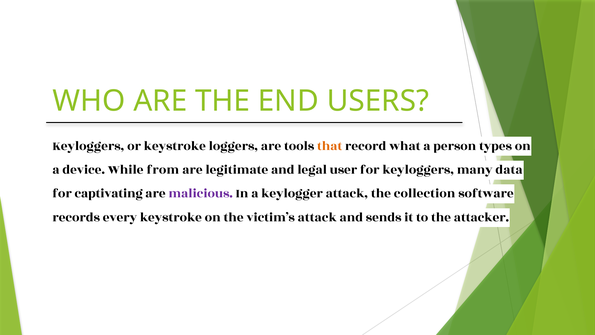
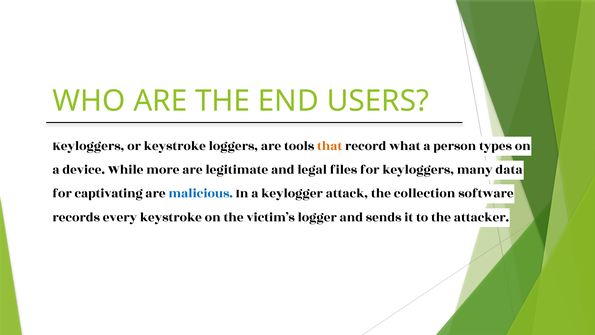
from: from -> more
user: user -> files
malicious colour: purple -> blue
victim’s attack: attack -> logger
